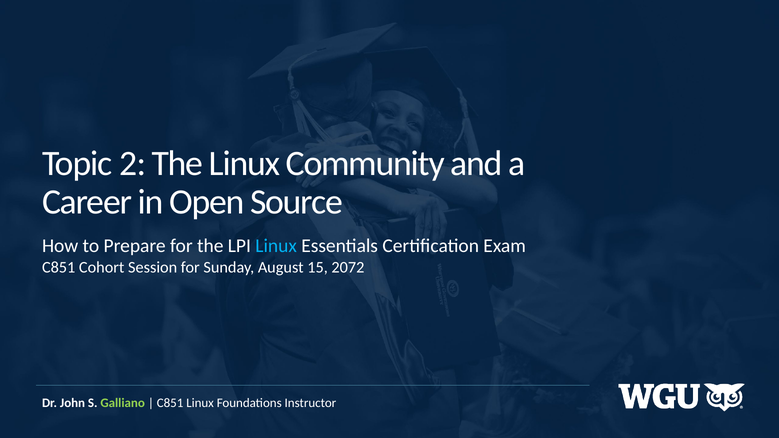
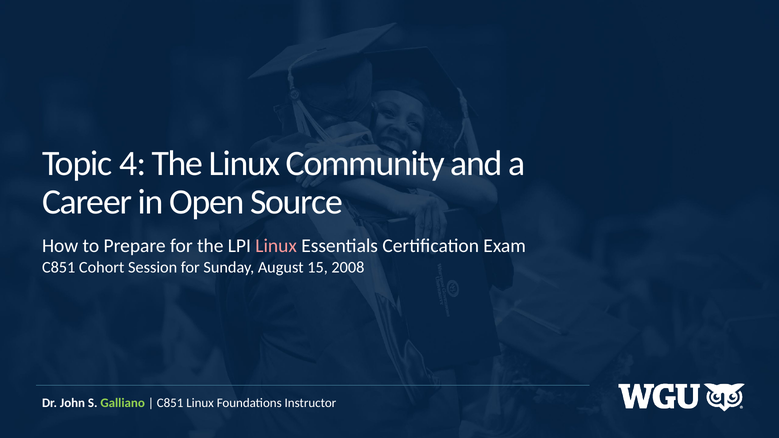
2: 2 -> 4
Linux at (276, 246) colour: light blue -> pink
2072: 2072 -> 2008
